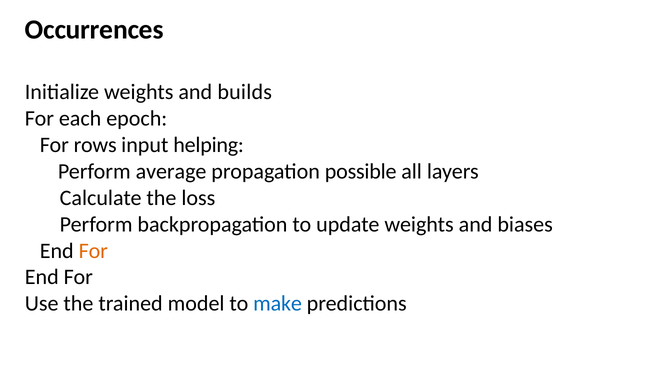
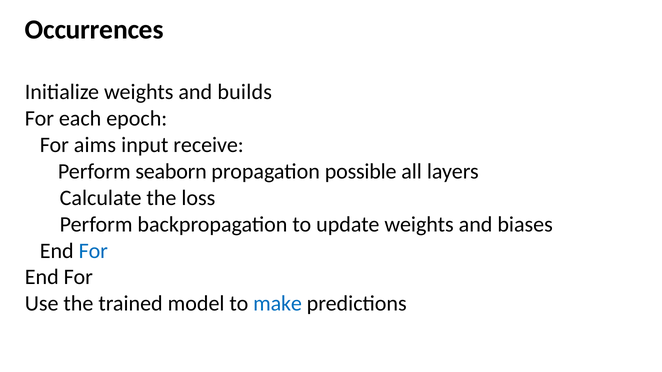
rows: rows -> aims
helping: helping -> receive
average: average -> seaborn
For at (93, 251) colour: orange -> blue
